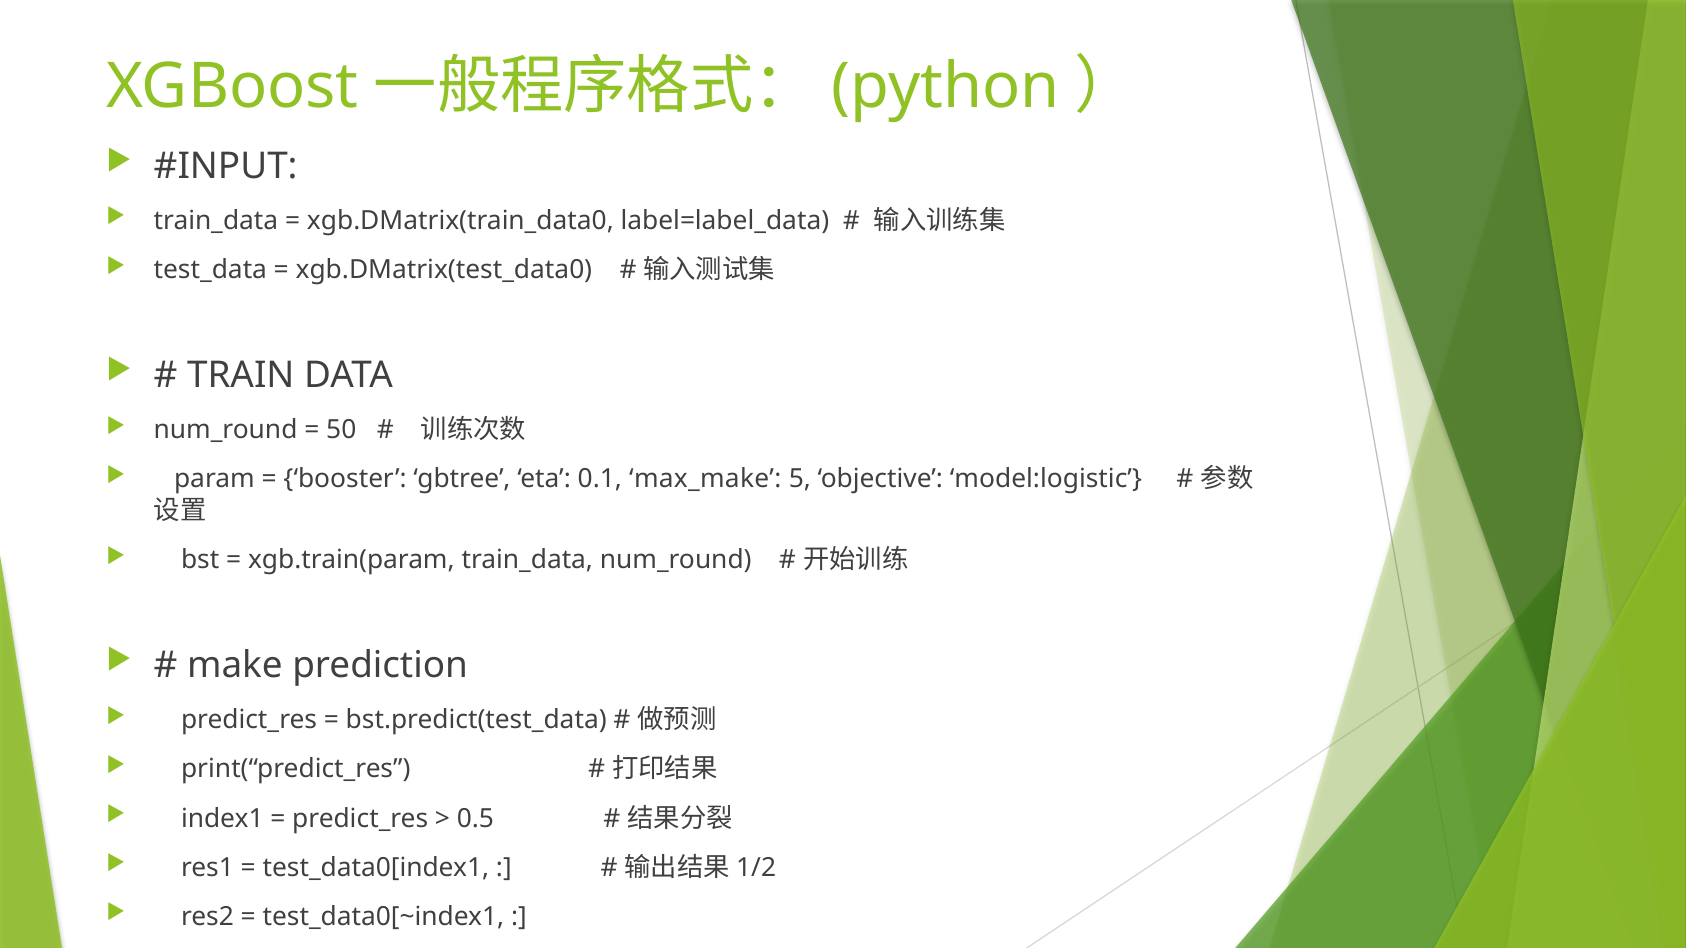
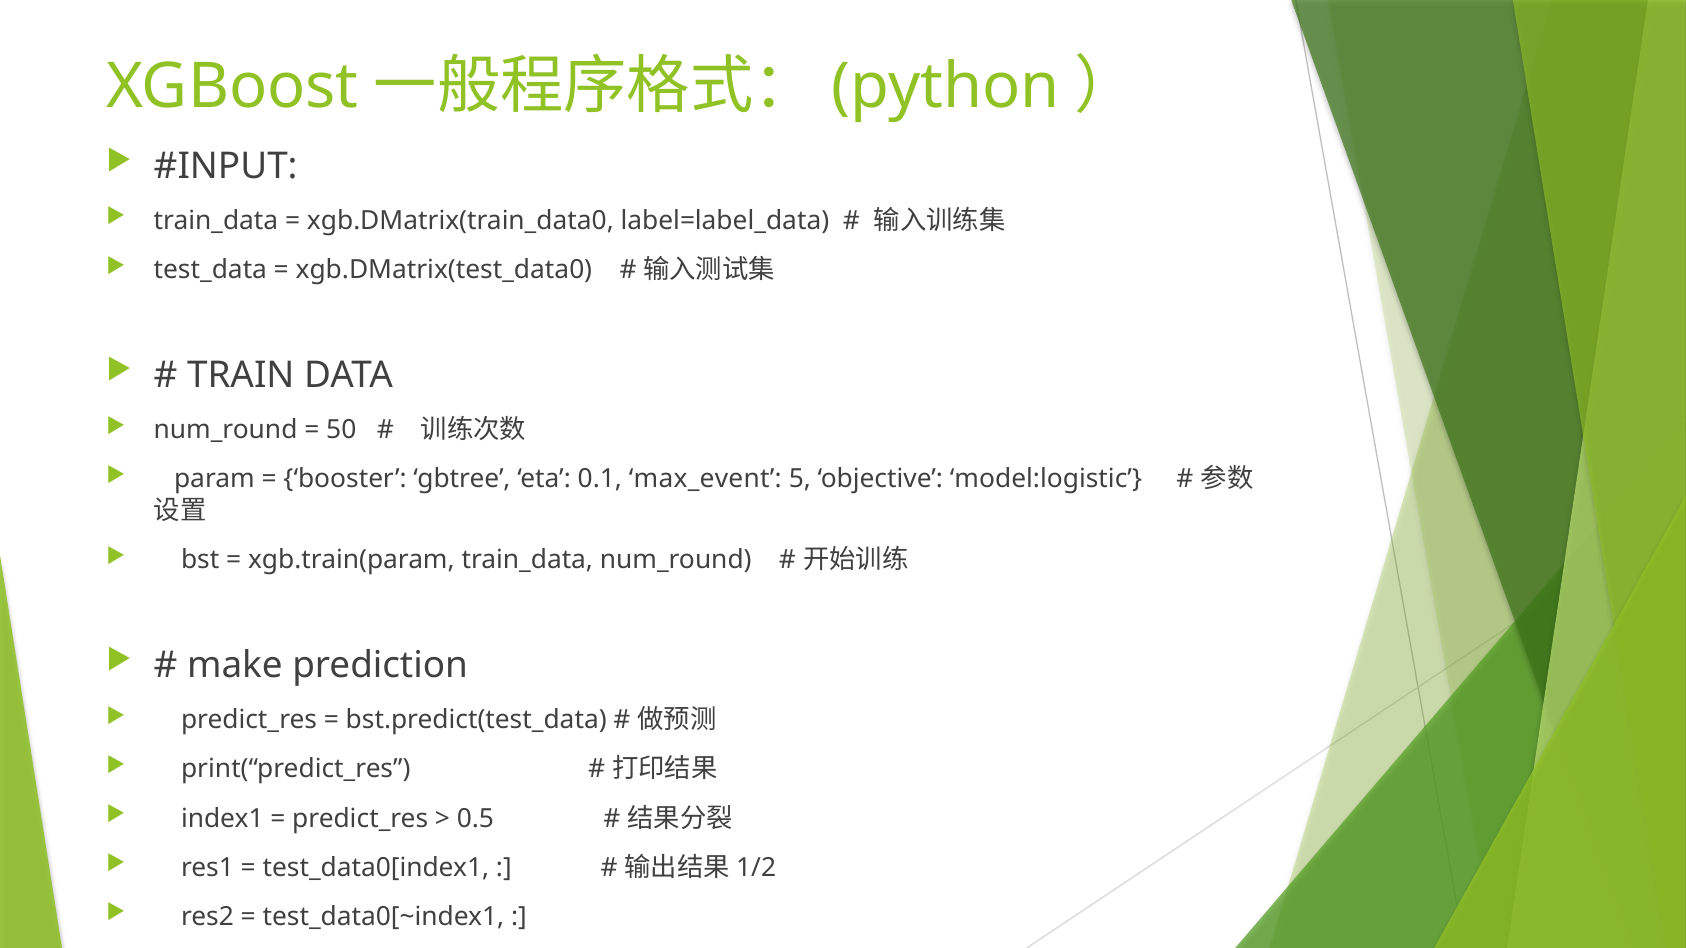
max_make: max_make -> max_event
